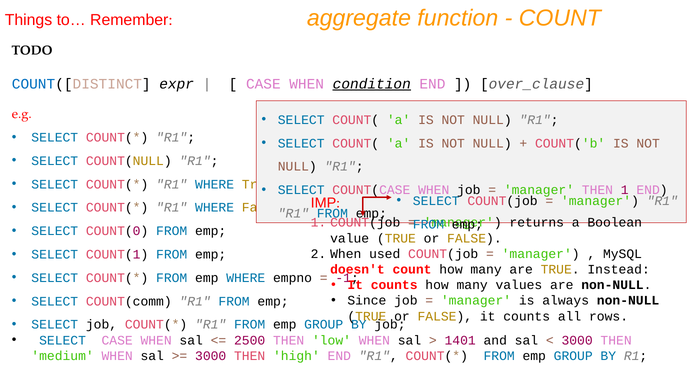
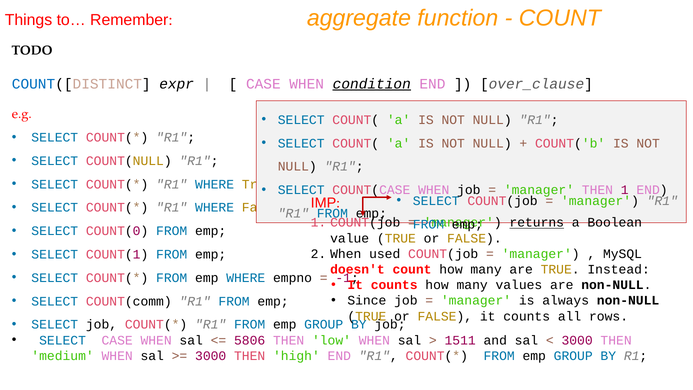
returns underline: none -> present
2500: 2500 -> 5806
1401: 1401 -> 1511
